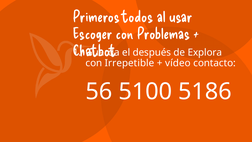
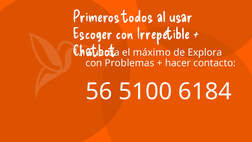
Problemas: Problemas -> Irrepetible
después: después -> máximo
Irrepetible: Irrepetible -> Problemas
vídeo: vídeo -> hacer
5186: 5186 -> 6184
